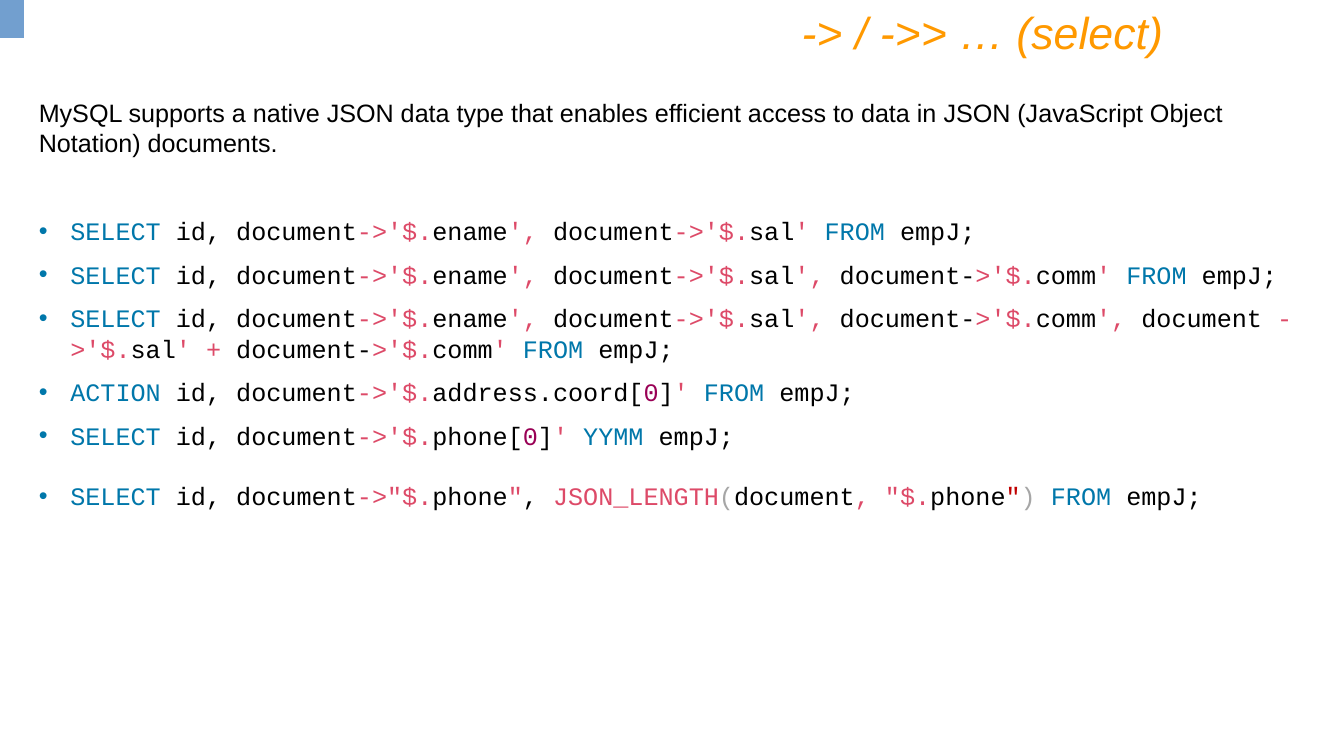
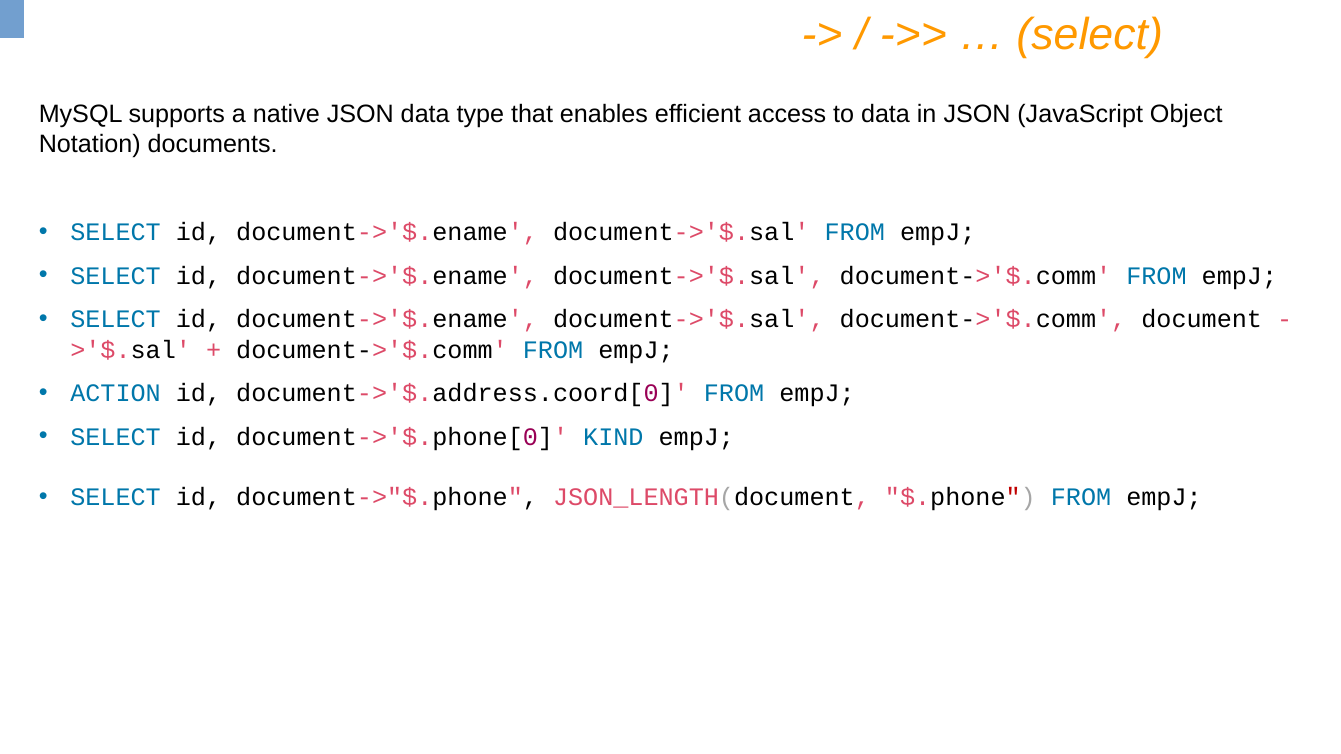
YYMM: YYMM -> KIND
